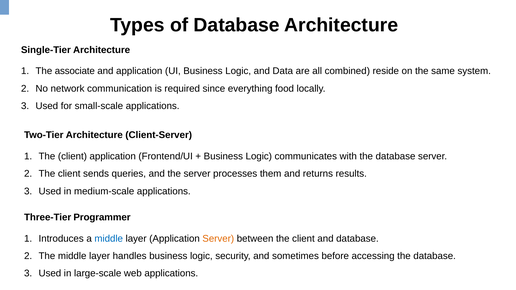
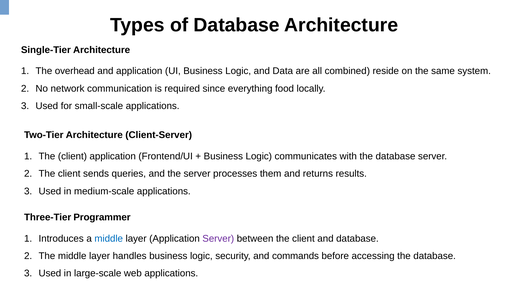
associate: associate -> overhead
Server at (218, 239) colour: orange -> purple
sometimes: sometimes -> commands
